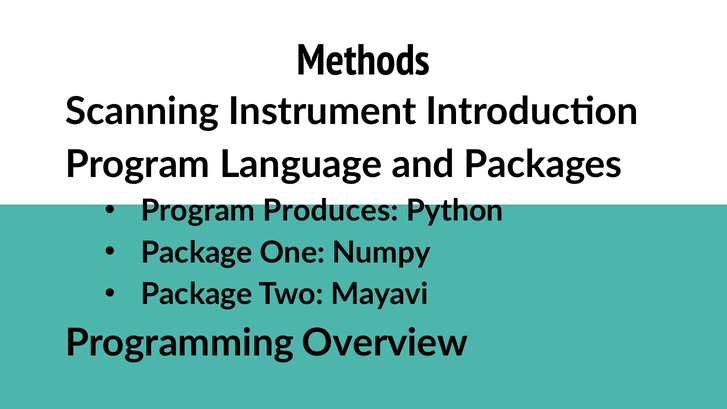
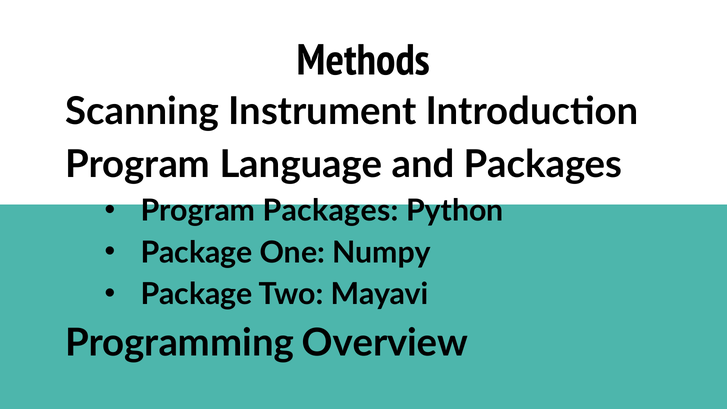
Program Produces: Produces -> Packages
